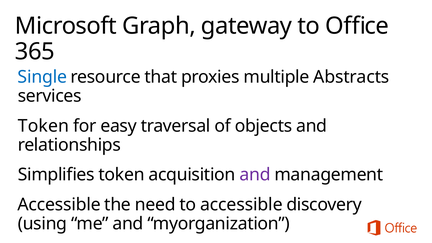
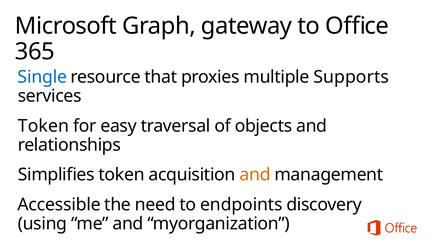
Abstracts: Abstracts -> Supports
and at (255, 175) colour: purple -> orange
to accessible: accessible -> endpoints
